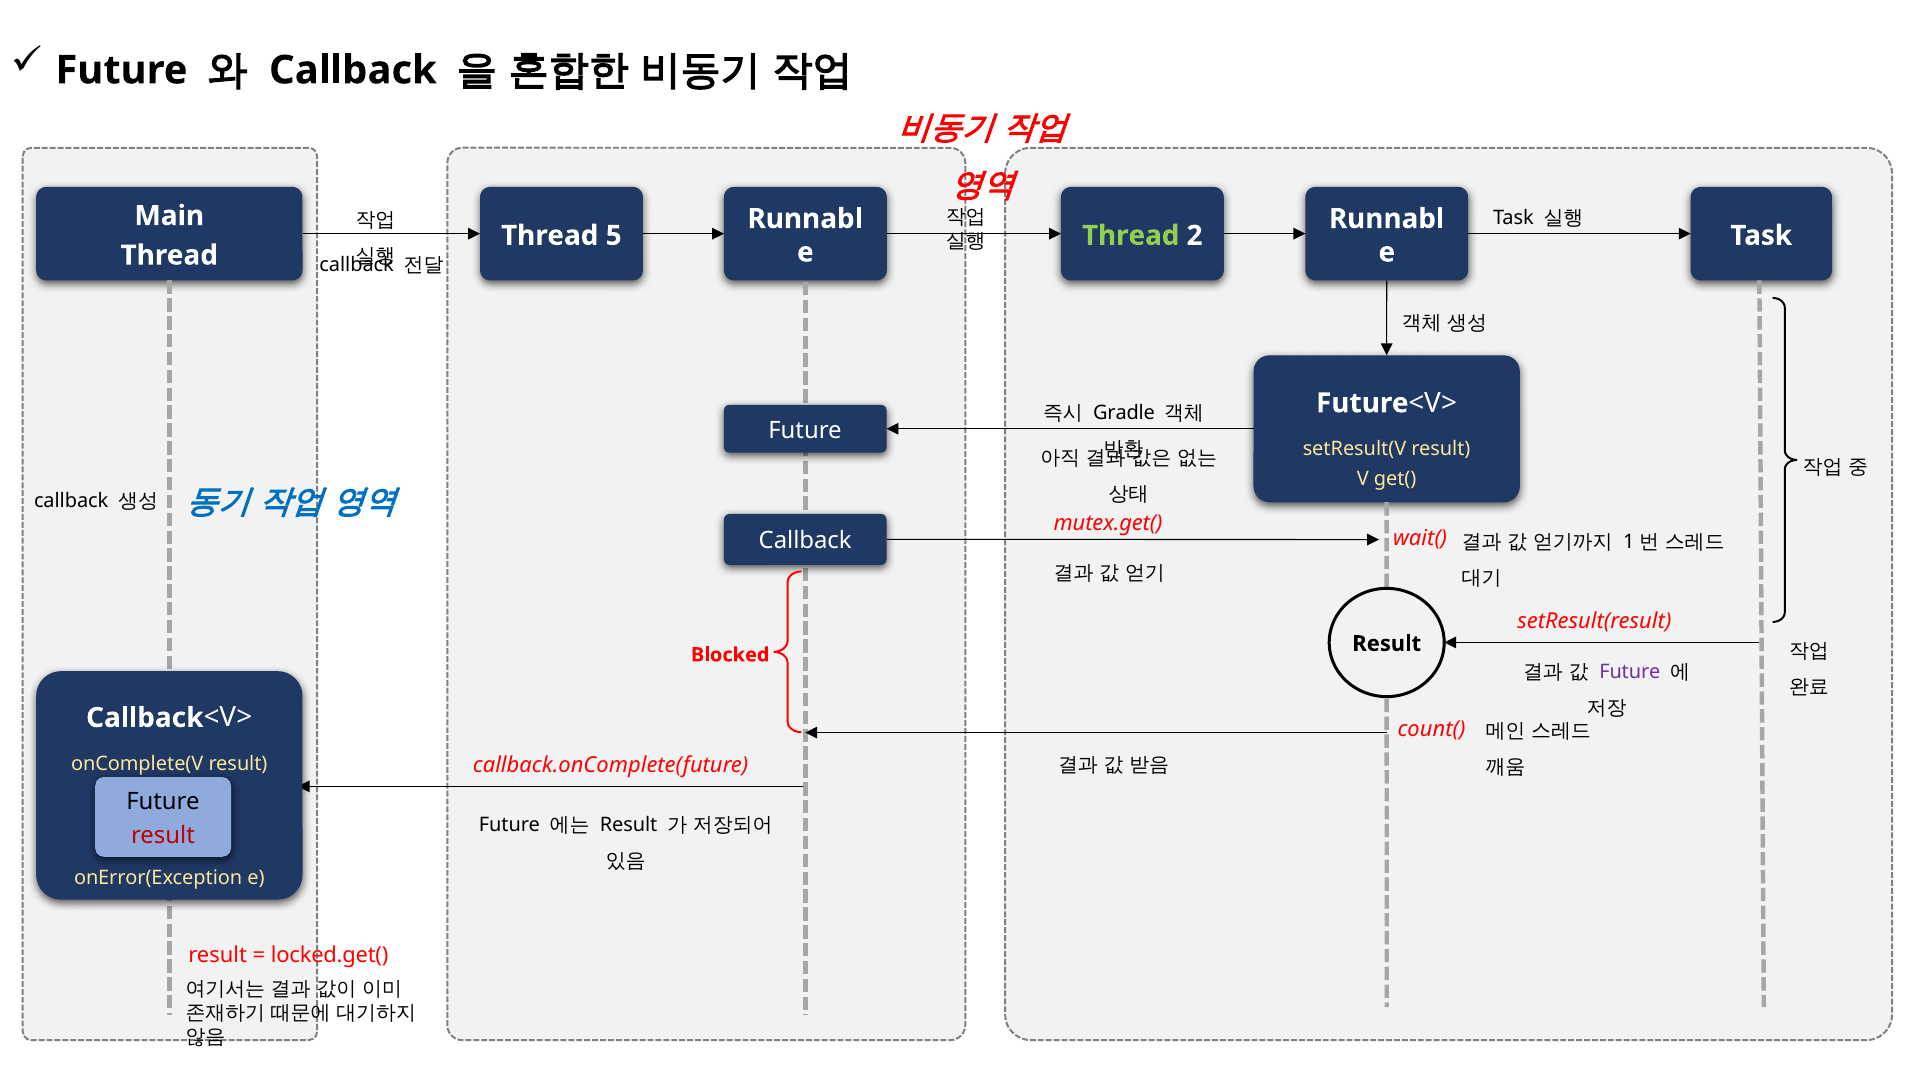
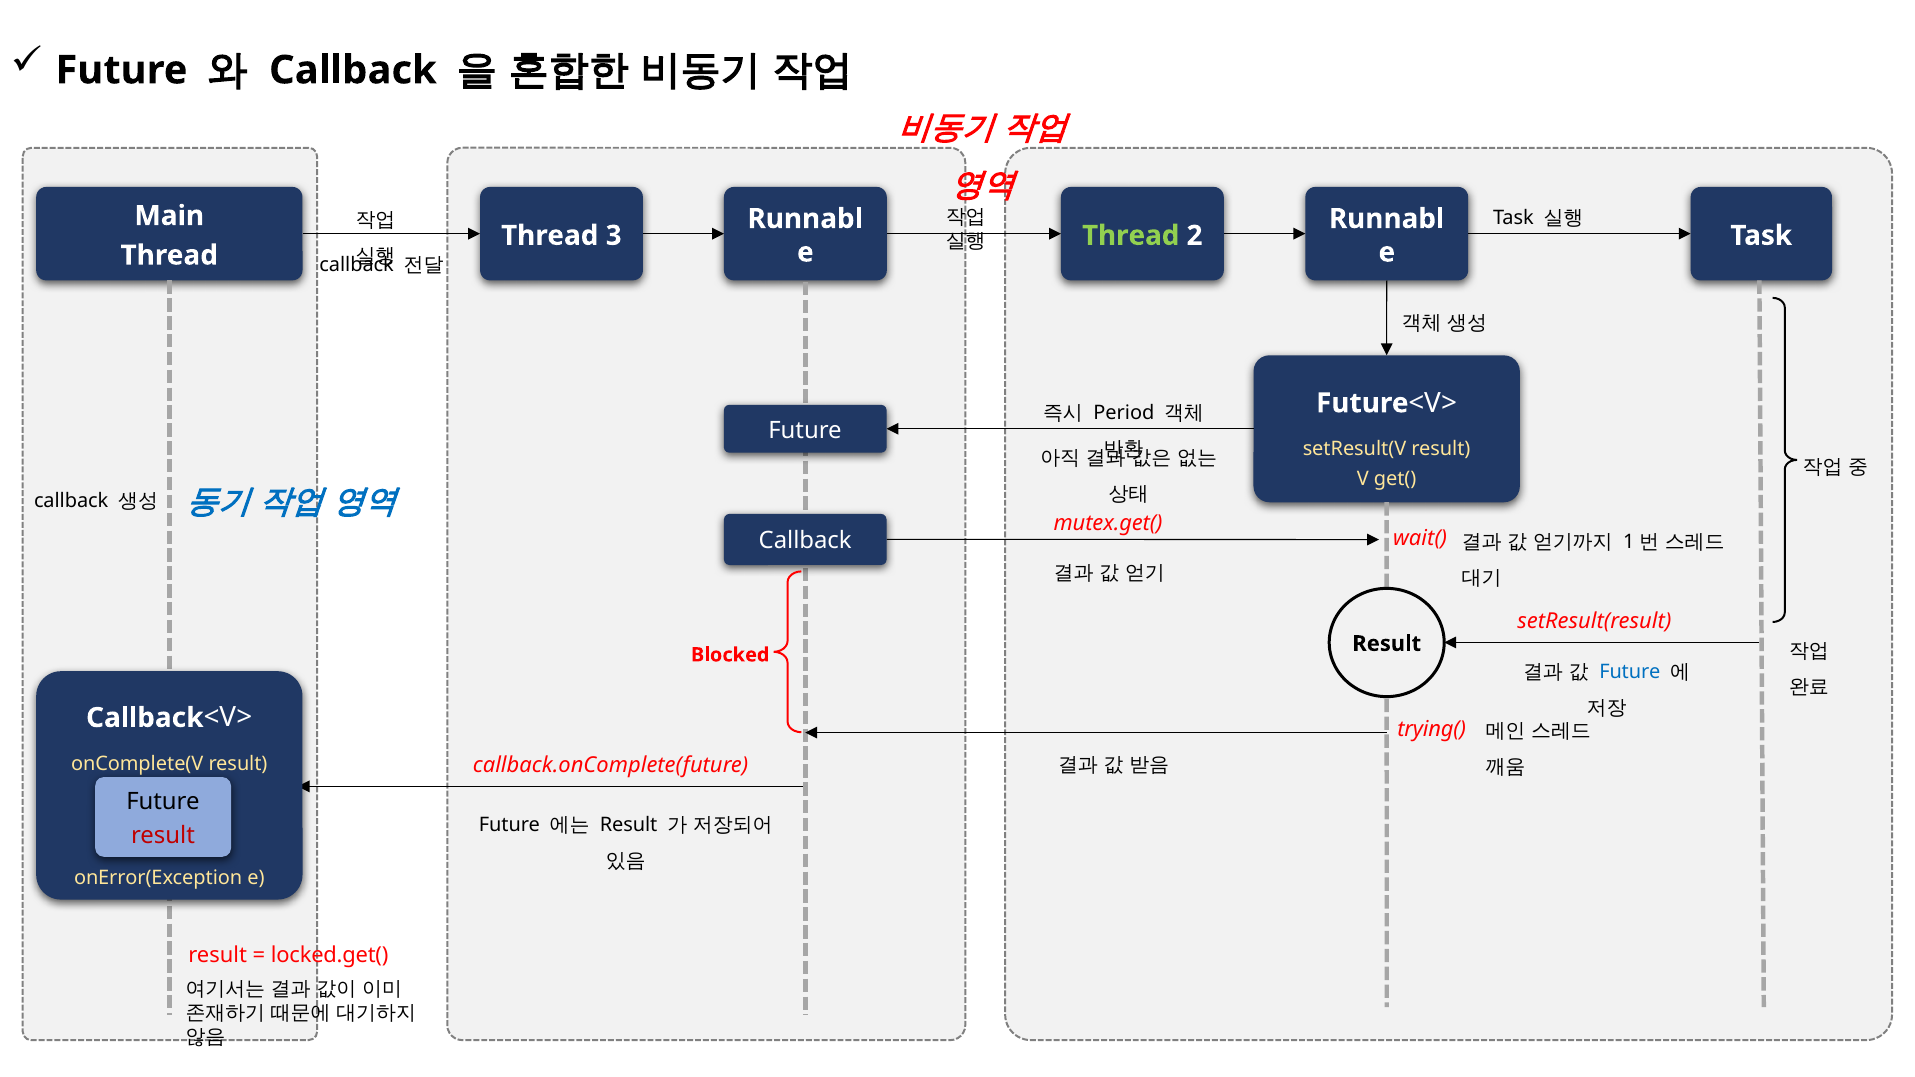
5: 5 -> 3
Gradle: Gradle -> Period
Future at (1630, 672) colour: purple -> blue
count(: count( -> trying(
